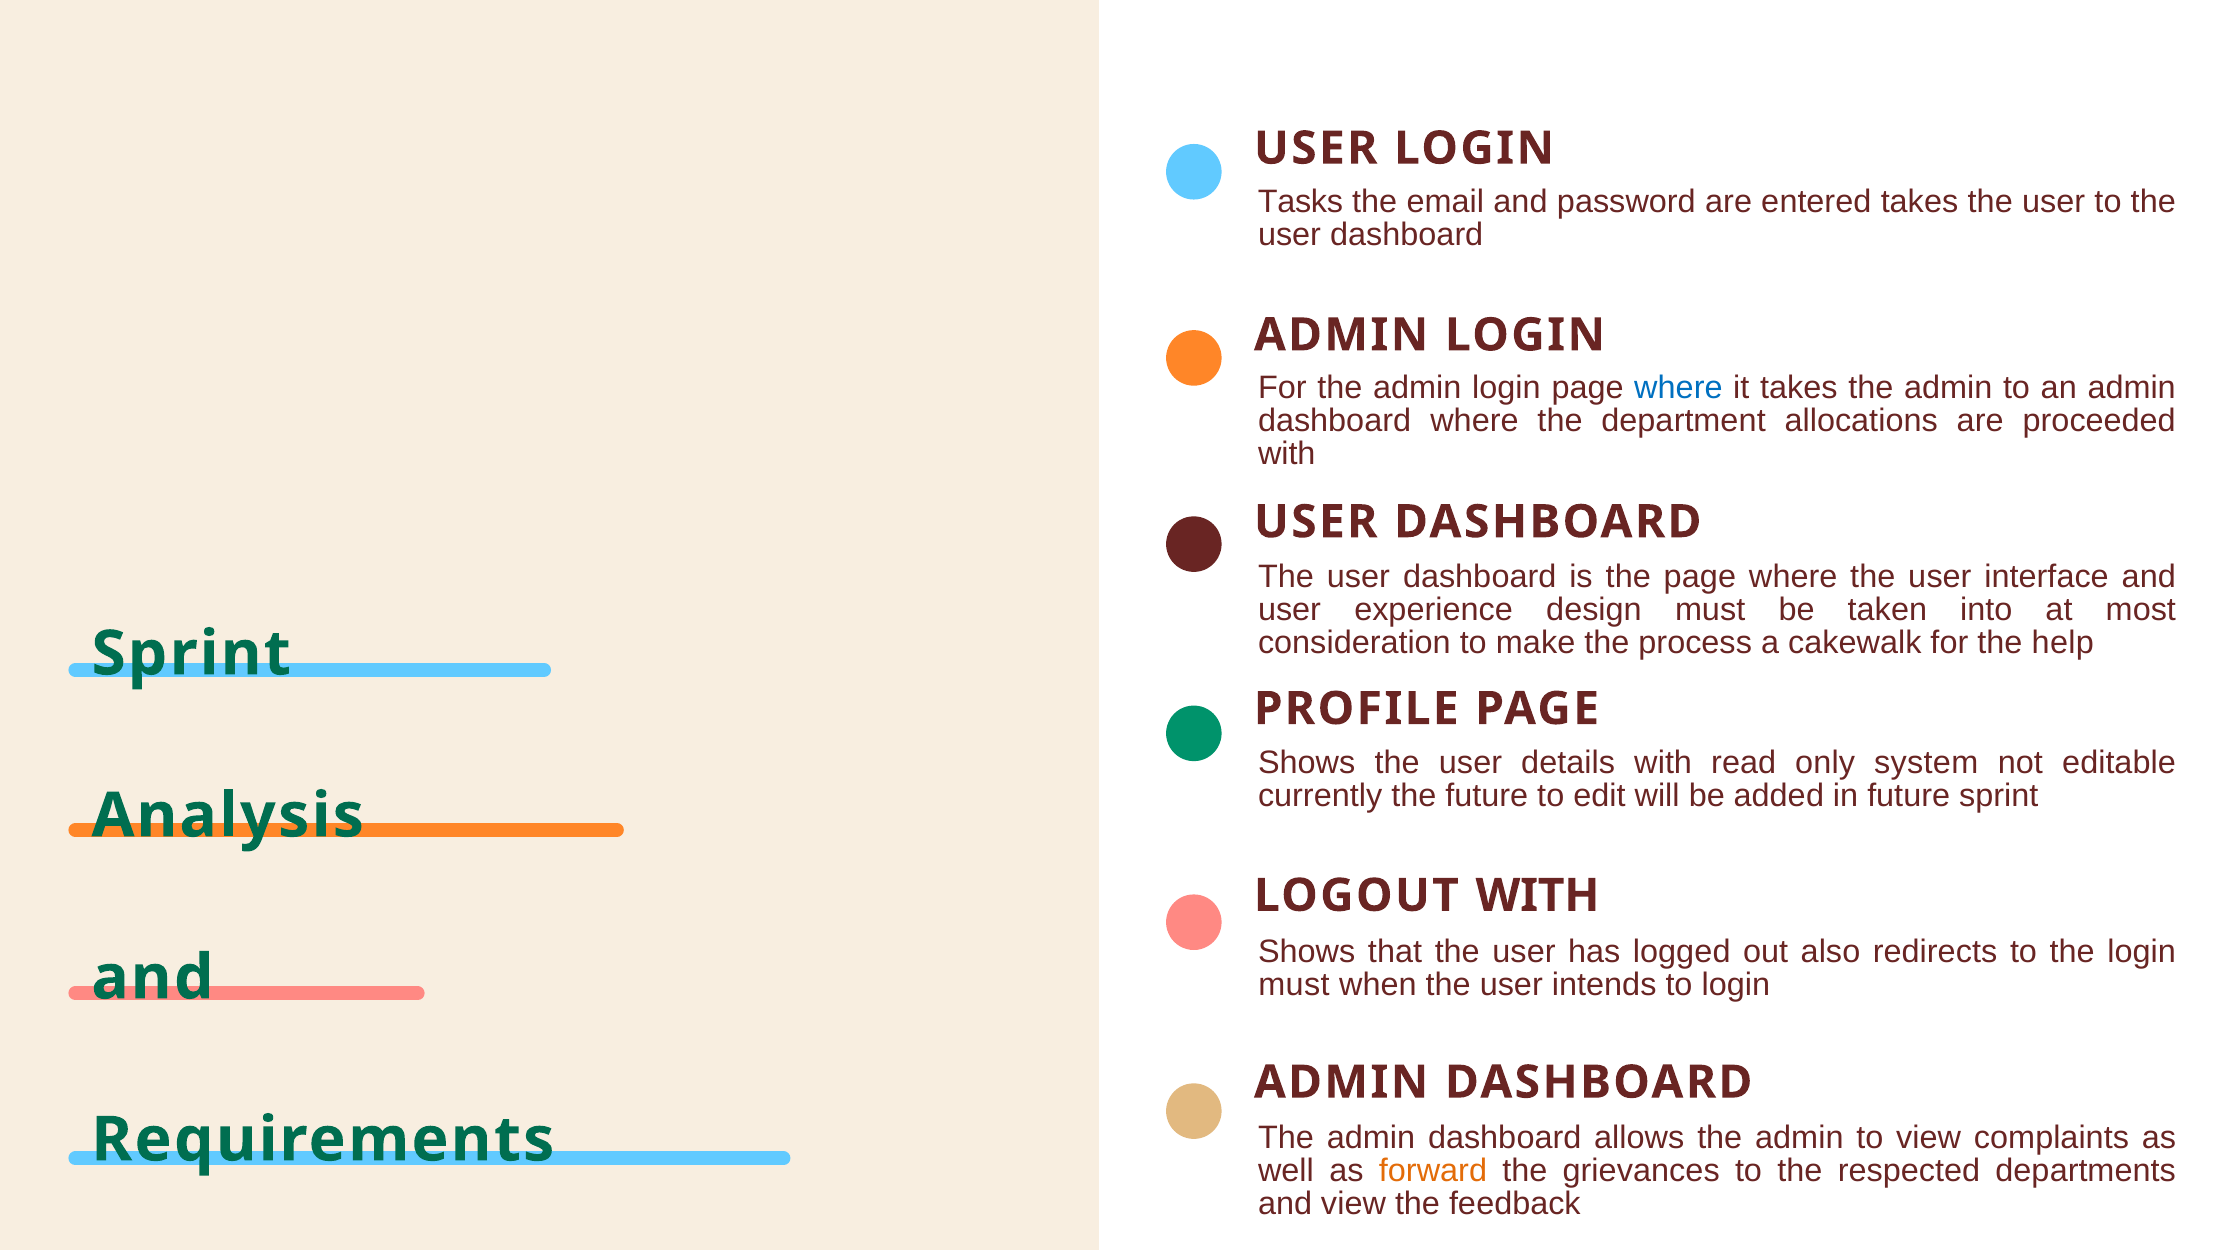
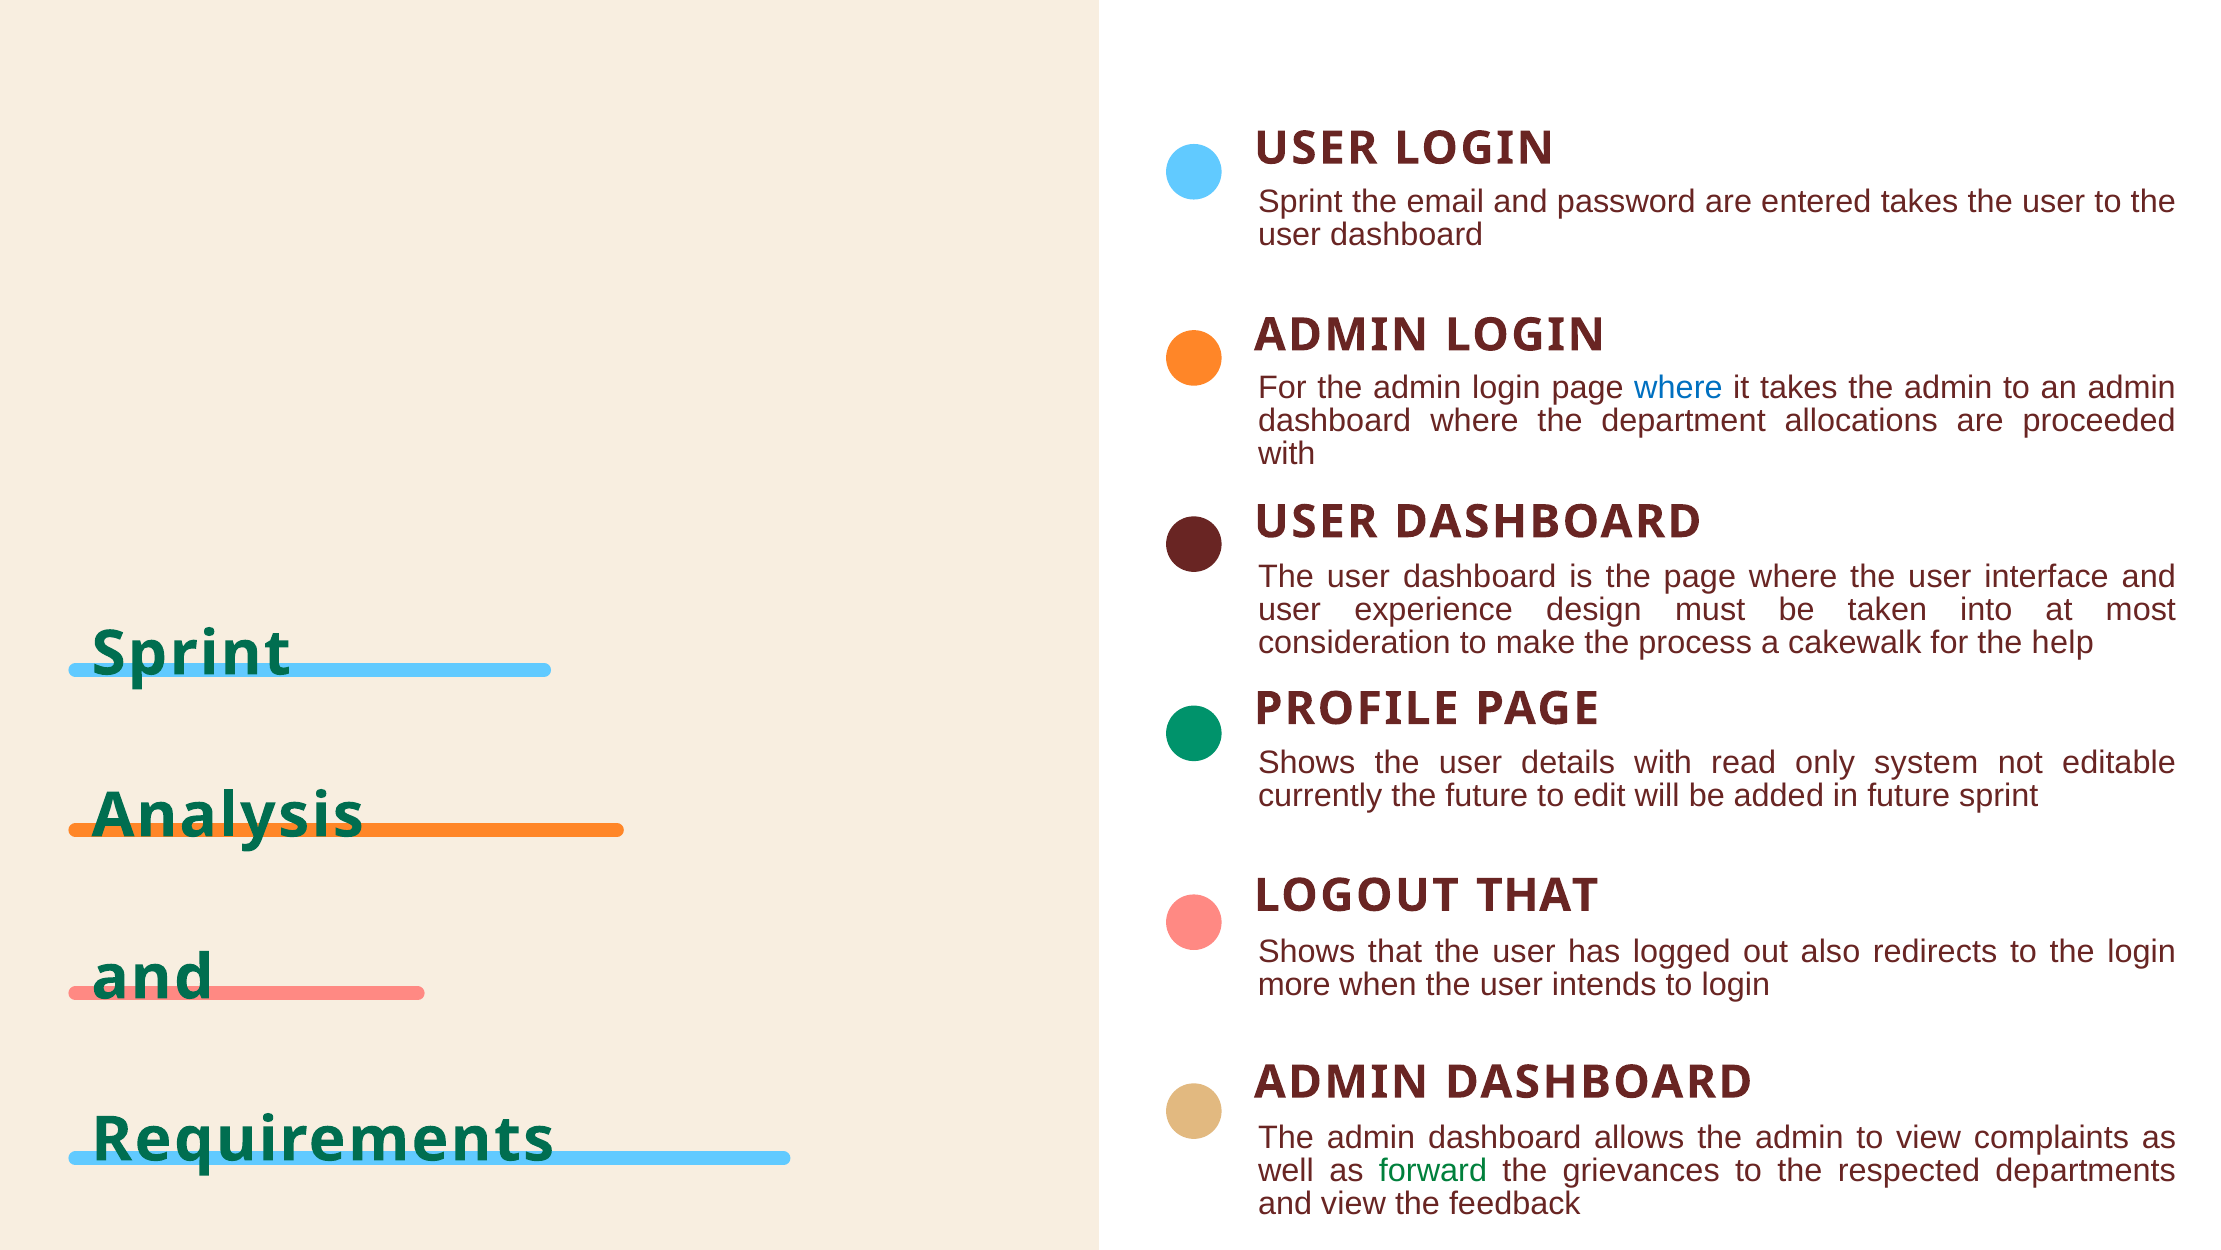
Tasks at (1300, 201): Tasks -> Sprint
LOGOUT WITH: WITH -> THAT
must at (1294, 984): must -> more
forward colour: orange -> green
